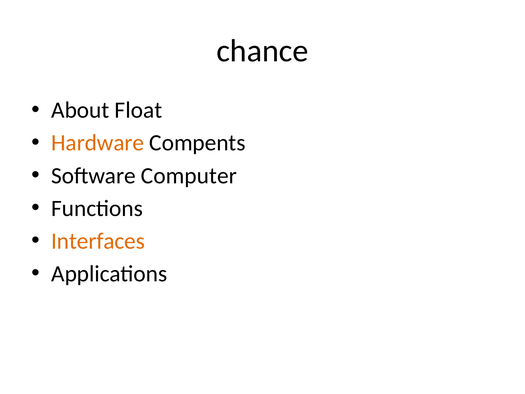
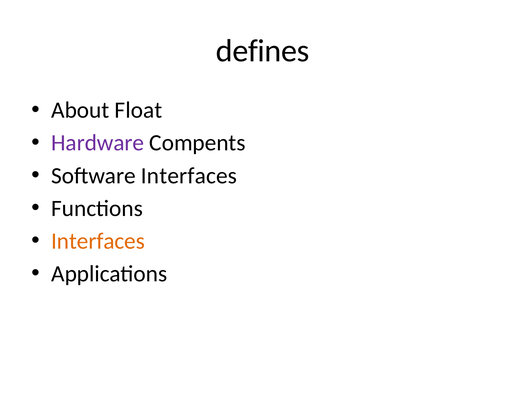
chance: chance -> defines
Hardware colour: orange -> purple
Software Computer: Computer -> Interfaces
